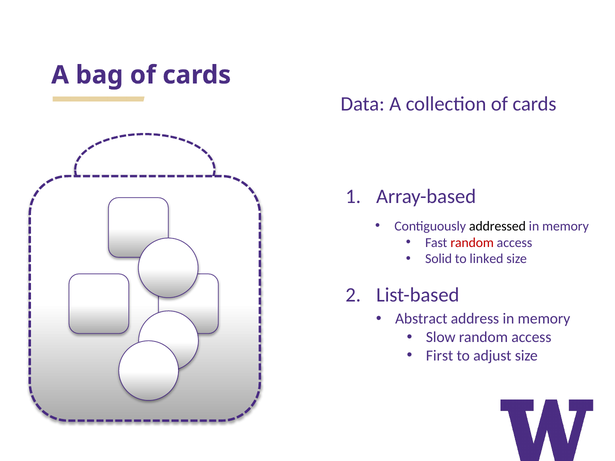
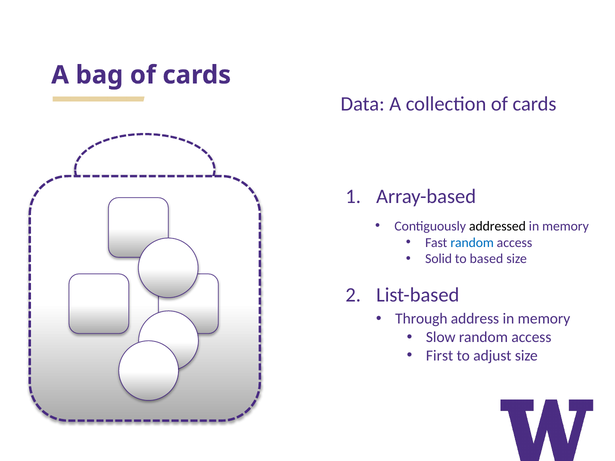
random at (472, 243) colour: red -> blue
linked: linked -> based
Abstract: Abstract -> Through
